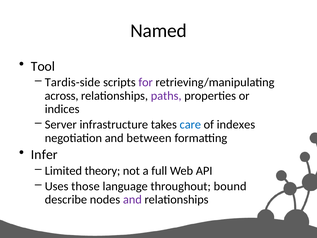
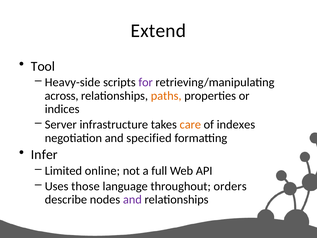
Named: Named -> Extend
Tardis-side: Tardis-side -> Heavy-side
paths colour: purple -> orange
care colour: blue -> orange
between: between -> specified
theory: theory -> online
bound: bound -> orders
